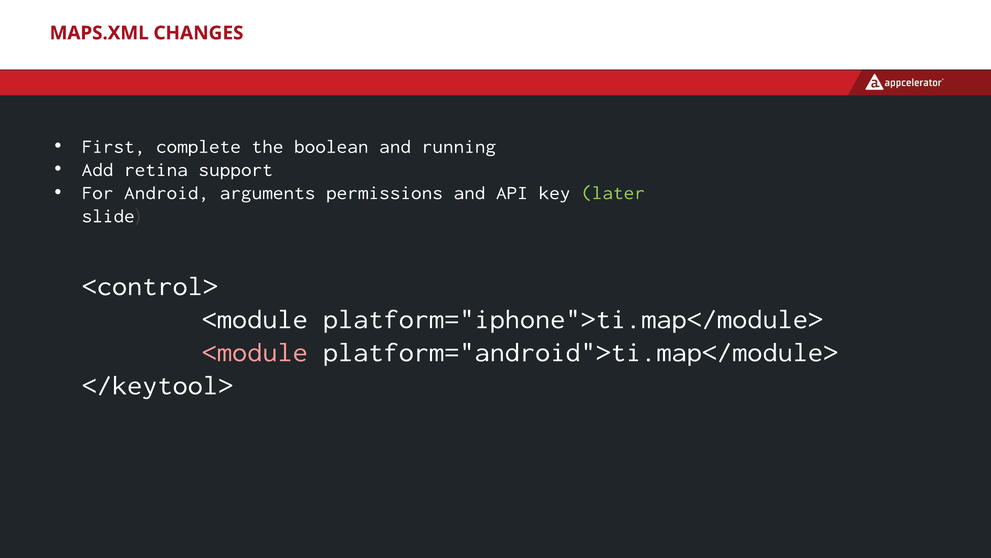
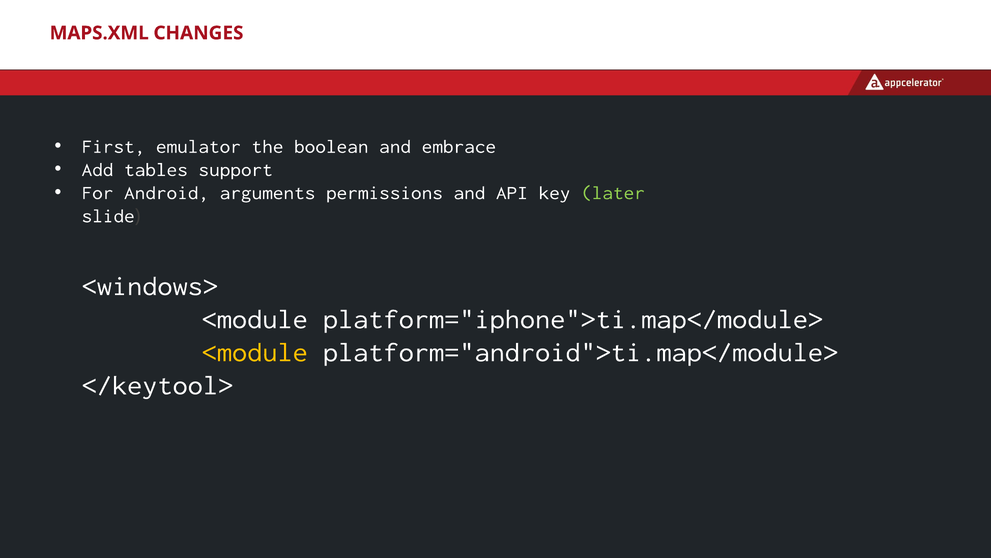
complete: complete -> emulator
running: running -> embrace
retina: retina -> tables
<control>: <control> -> <windows>
<module at (255, 352) colour: pink -> yellow
